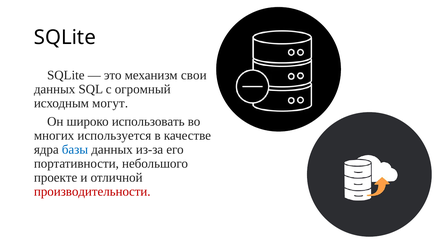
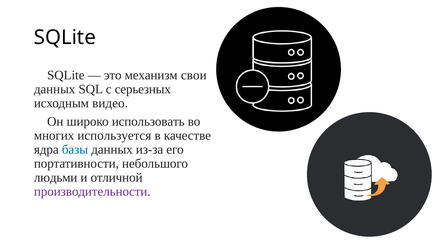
огромный: огромный -> серьезных
могут: могут -> видео
проекте: проекте -> людьми
производительности colour: red -> purple
